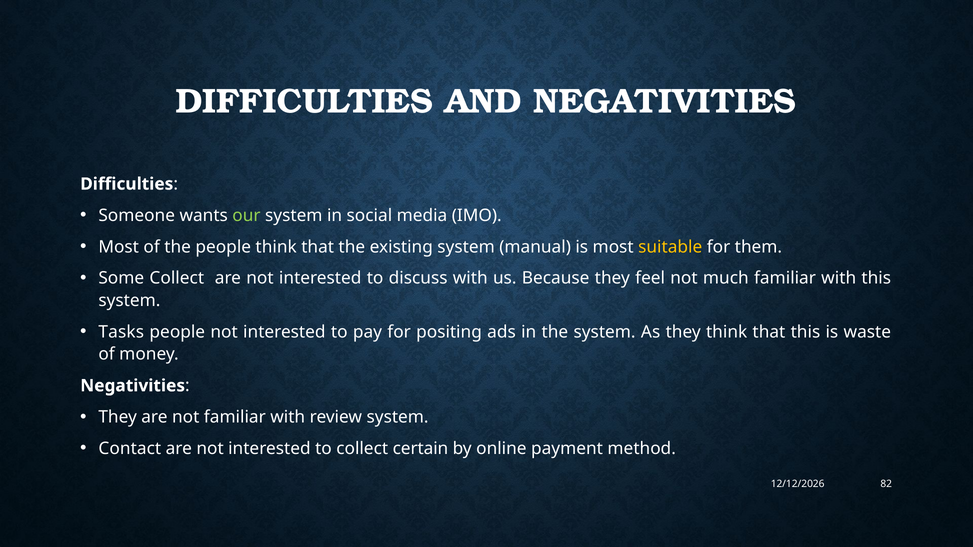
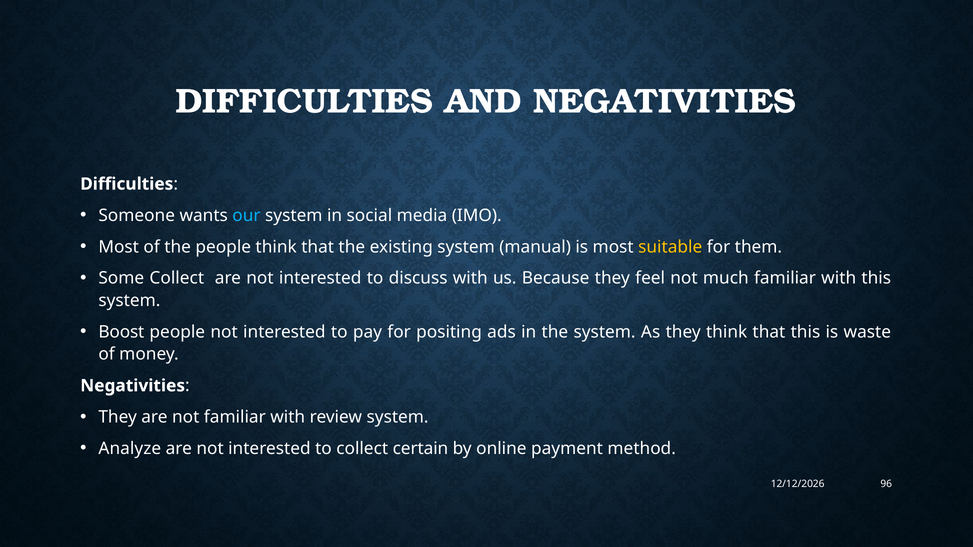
our colour: light green -> light blue
Tasks: Tasks -> Boost
Contact: Contact -> Analyze
82: 82 -> 96
